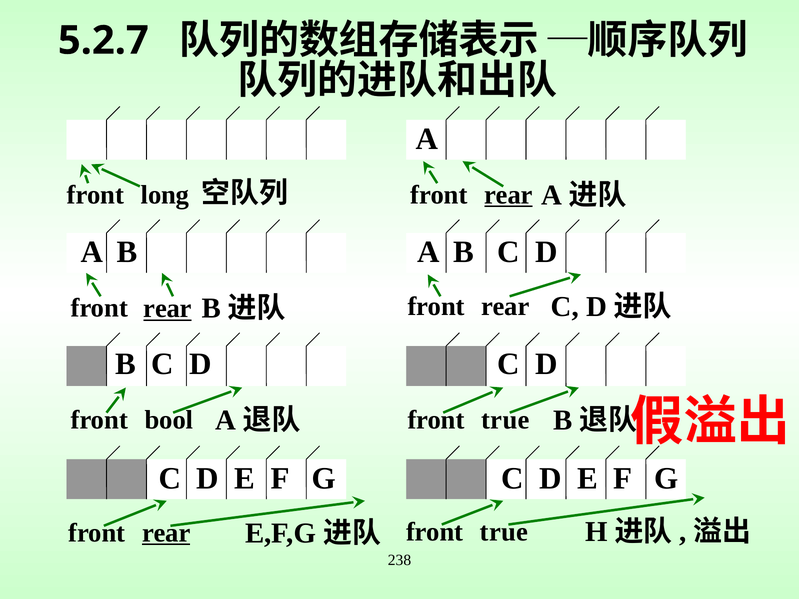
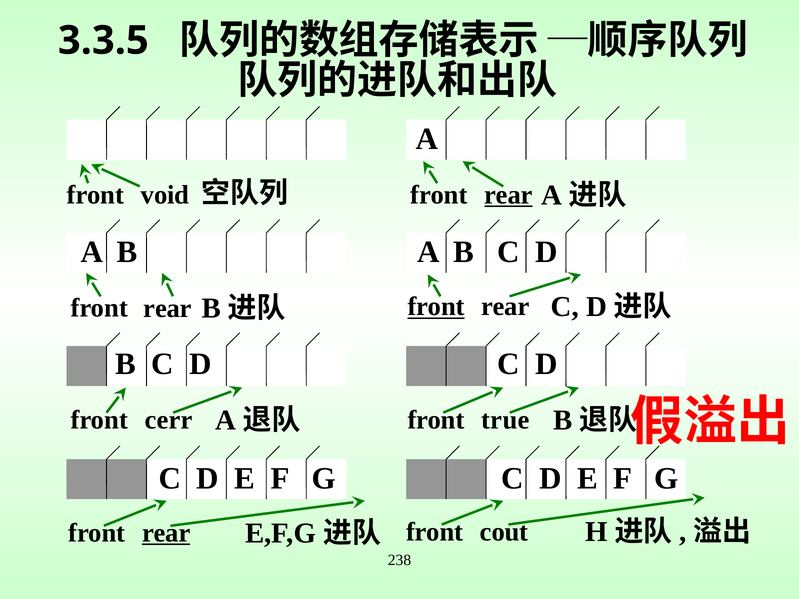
5.2.7: 5.2.7 -> 3.3.5
long: long -> void
front at (436, 307) underline: none -> present
rear at (168, 309) underline: present -> none
bool: bool -> cerr
true at (504, 532): true -> cout
